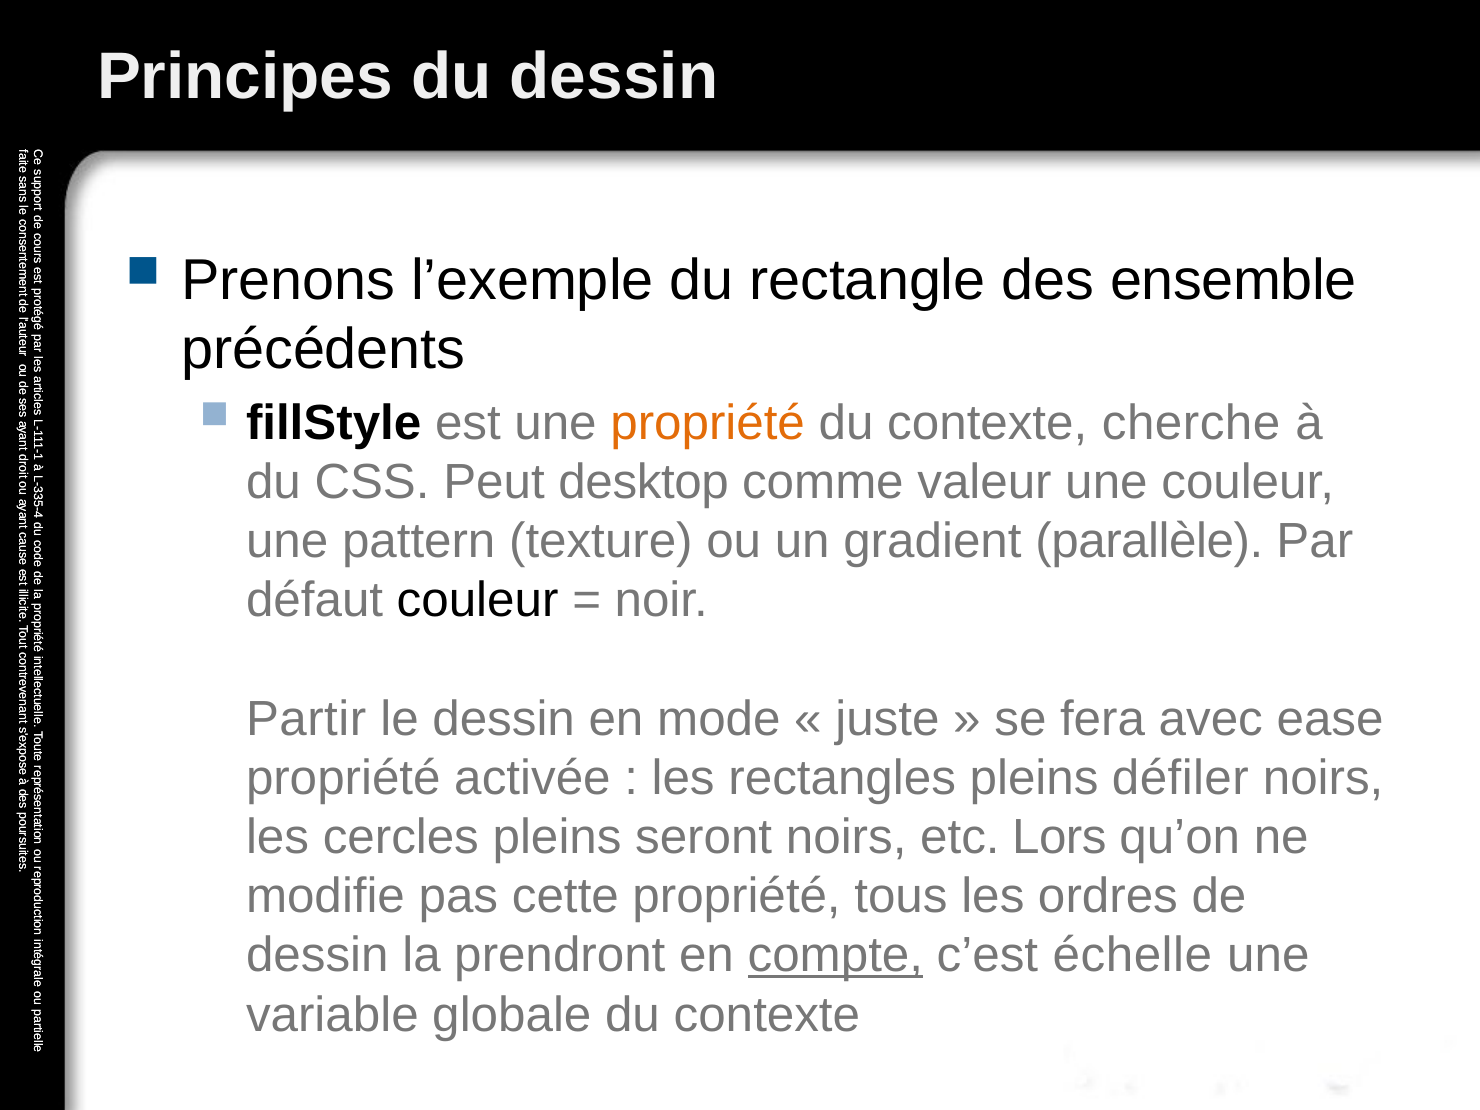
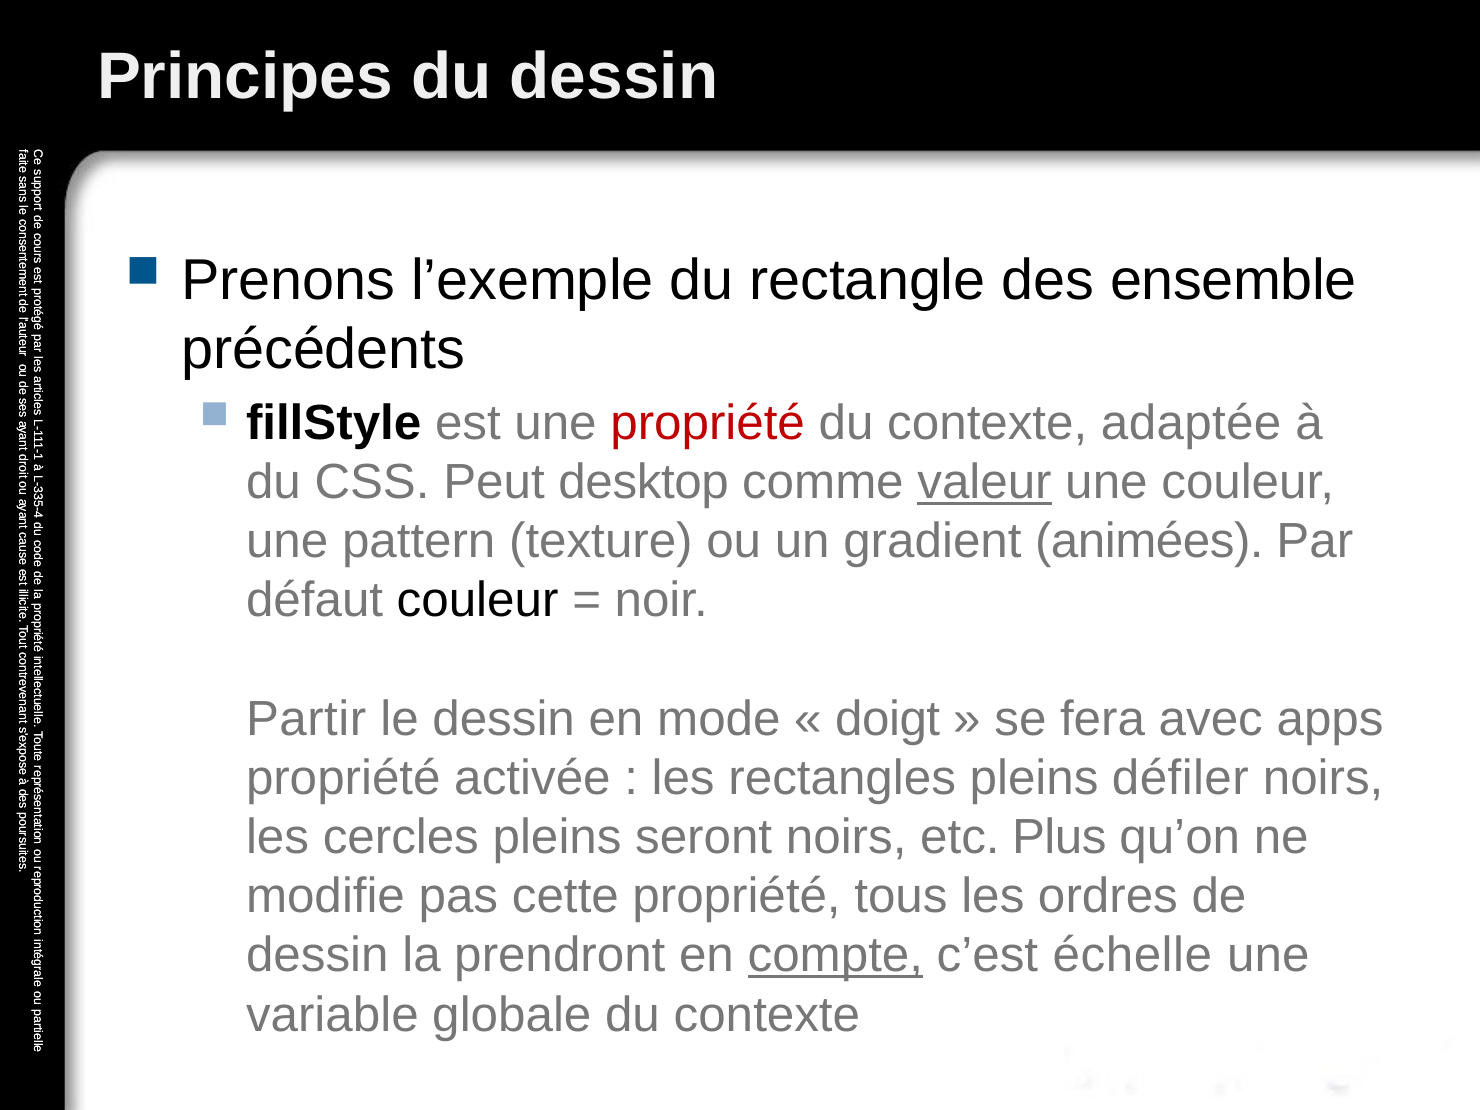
propriété at (708, 423) colour: orange -> red
cherche: cherche -> adaptée
valeur underline: none -> present
parallèle: parallèle -> animées
juste: juste -> doigt
ease: ease -> apps
Lors: Lors -> Plus
